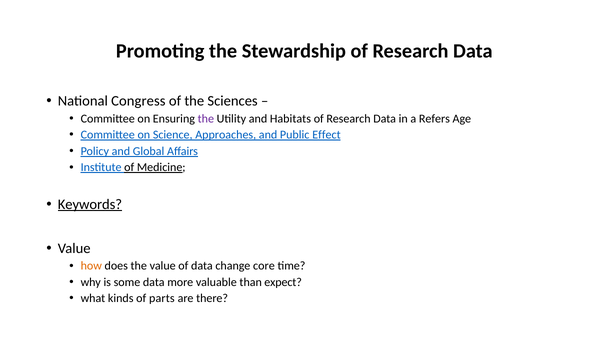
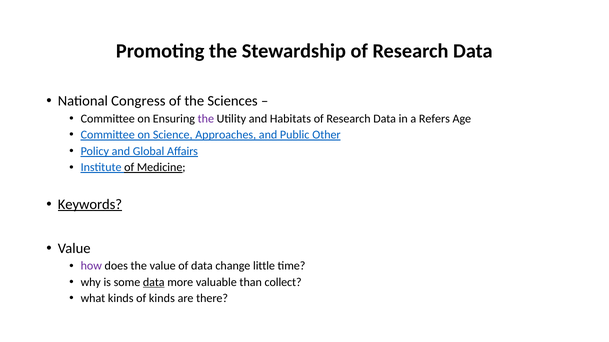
Effect: Effect -> Other
how colour: orange -> purple
core: core -> little
data at (154, 283) underline: none -> present
expect: expect -> collect
of parts: parts -> kinds
